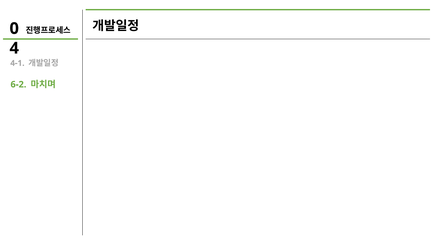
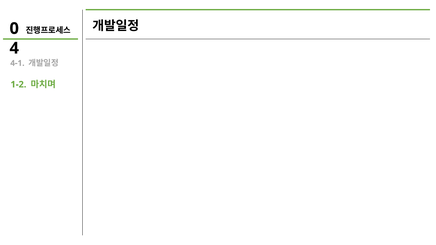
6-2: 6-2 -> 1-2
